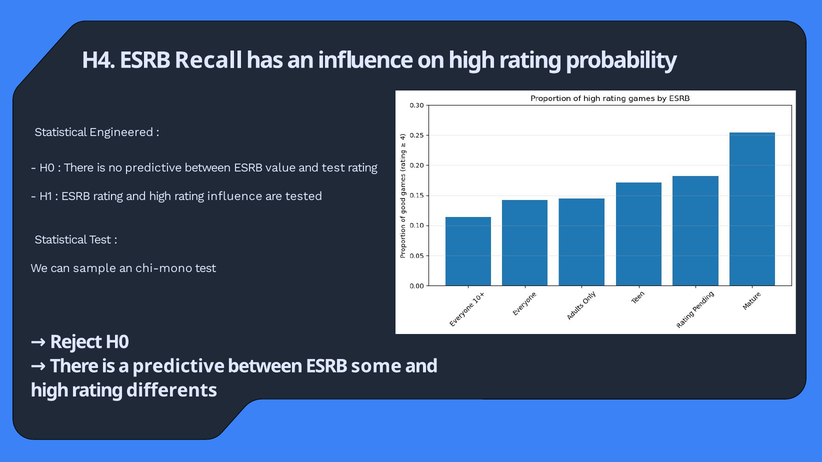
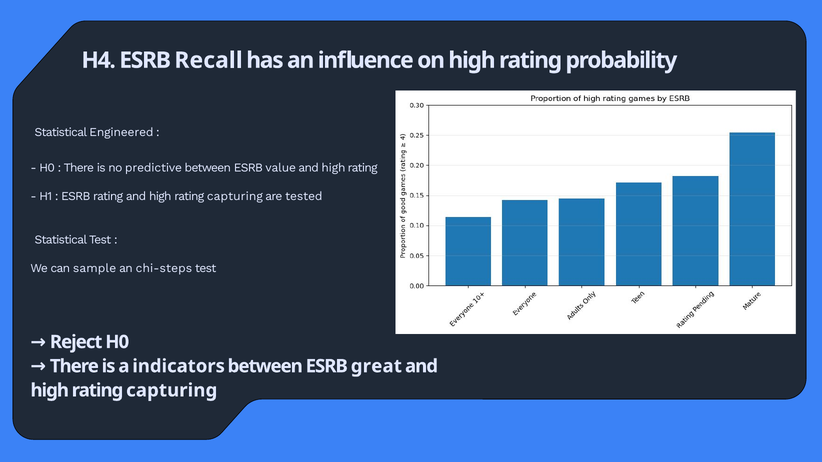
test at (333, 168): test -> high
influence at (235, 197): influence -> capturing
chi-mono: chi-mono -> chi-steps
a predictive: predictive -> indicators
some: some -> great
differents at (172, 391): differents -> capturing
